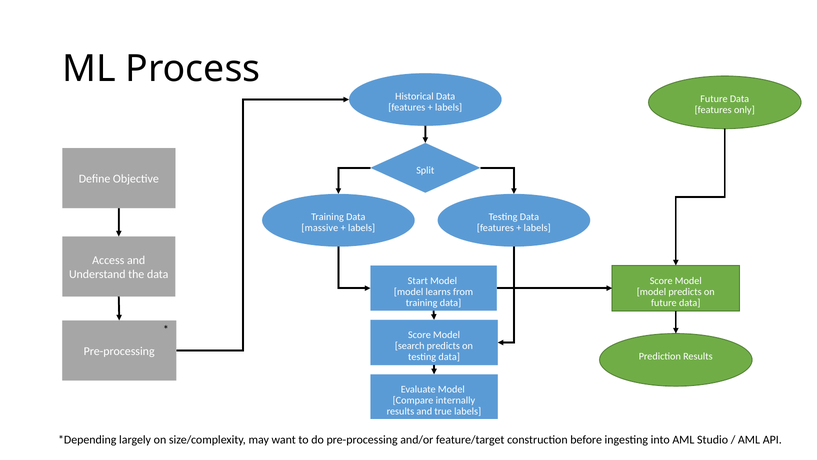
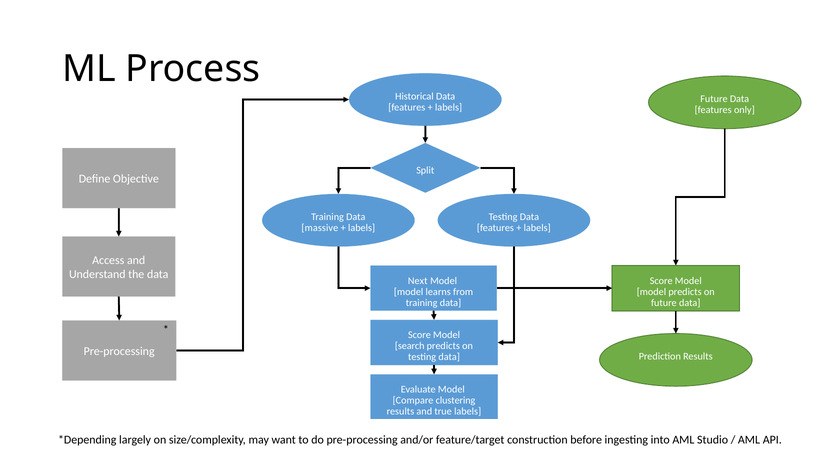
Start: Start -> Next
internally: internally -> clustering
